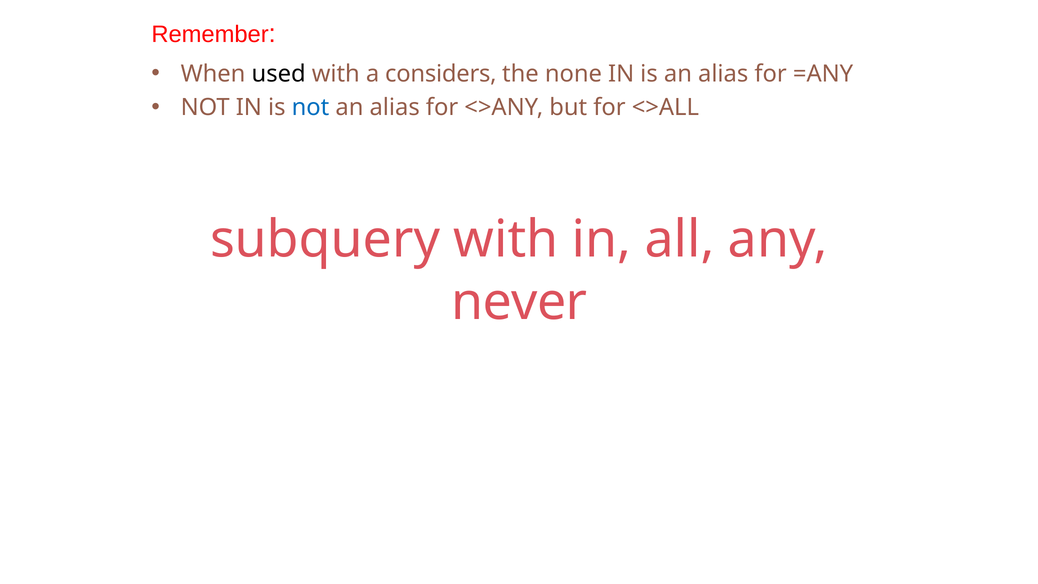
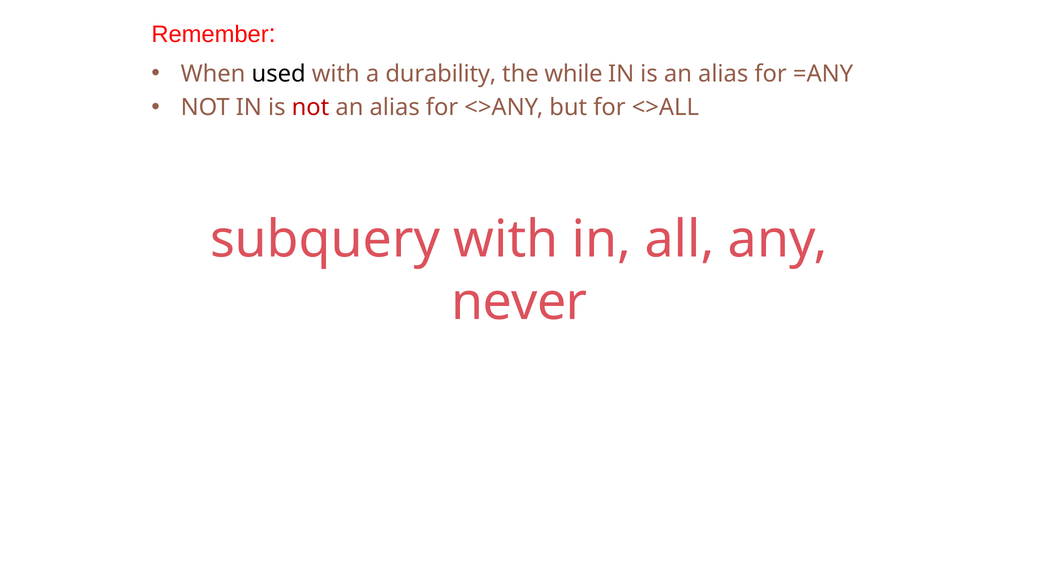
considers: considers -> durability
none: none -> while
not at (310, 108) colour: blue -> red
